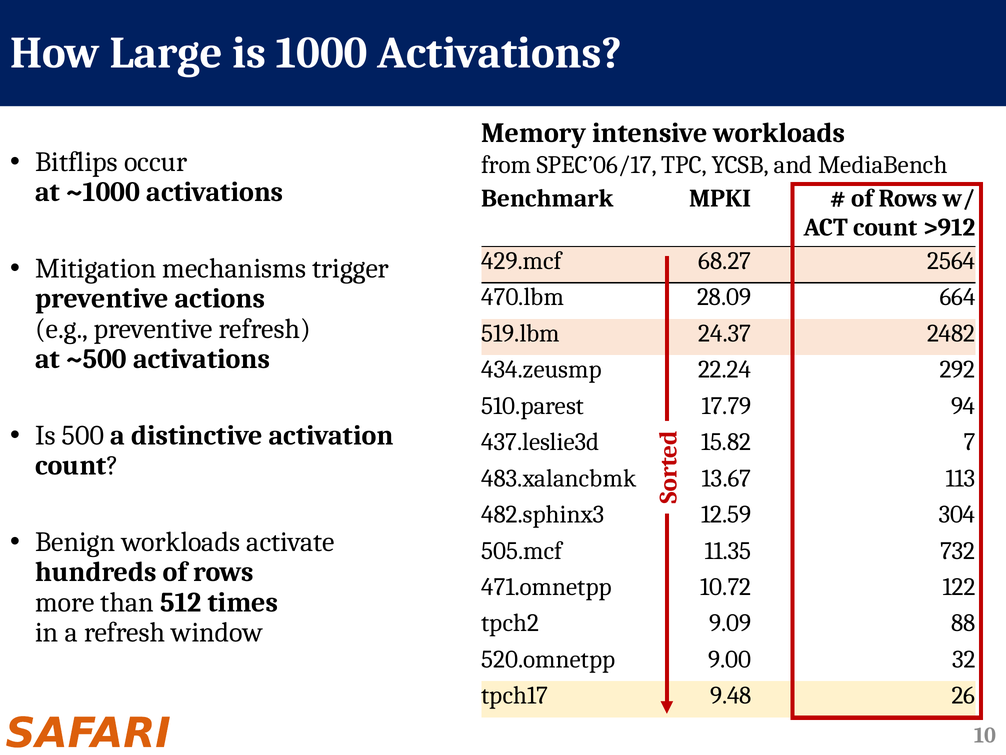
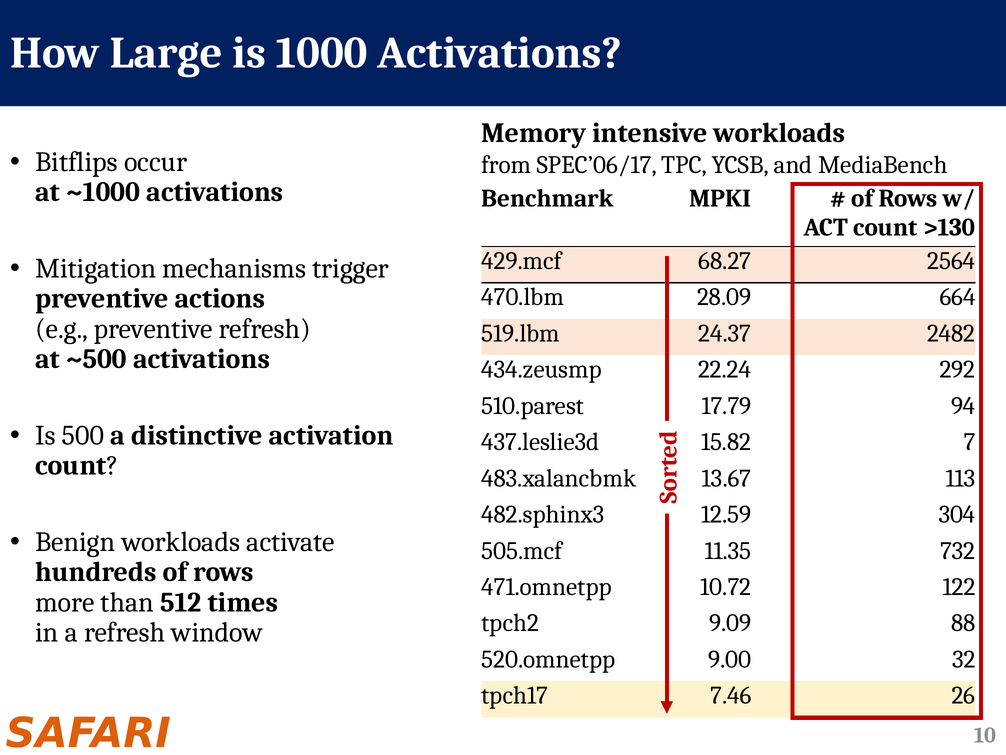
>912: >912 -> >130
9.48: 9.48 -> 7.46
